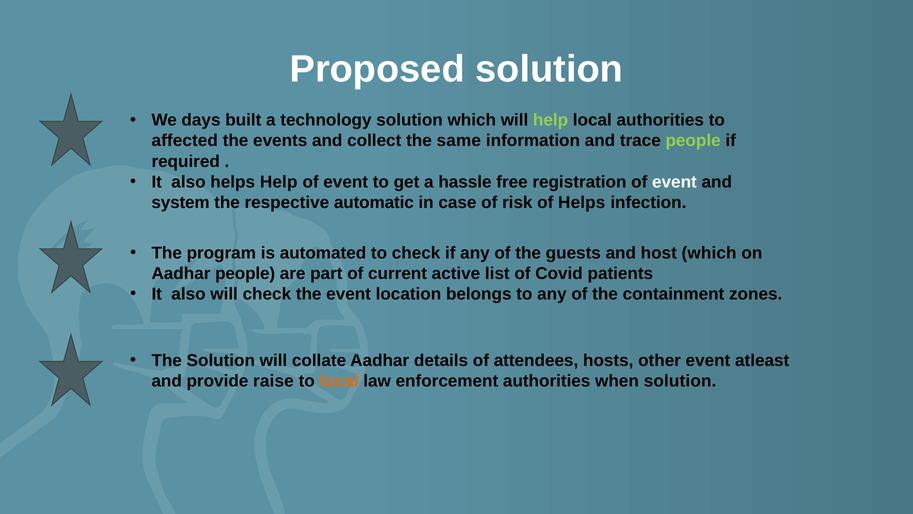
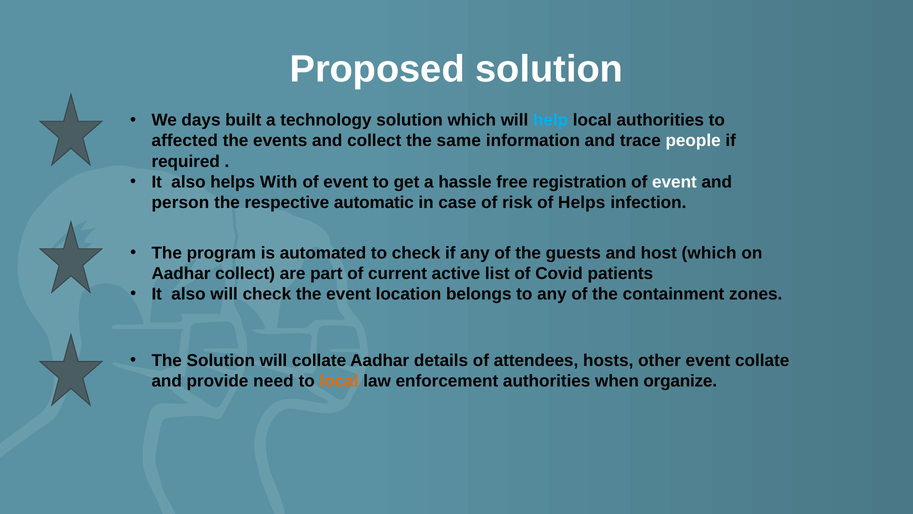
help at (551, 120) colour: light green -> light blue
people at (693, 141) colour: light green -> white
helps Help: Help -> With
system: system -> person
Aadhar people: people -> collect
event atleast: atleast -> collate
raise: raise -> need
when solution: solution -> organize
